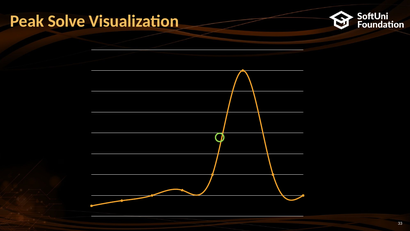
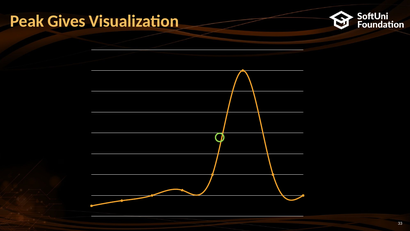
Solve: Solve -> Gives
